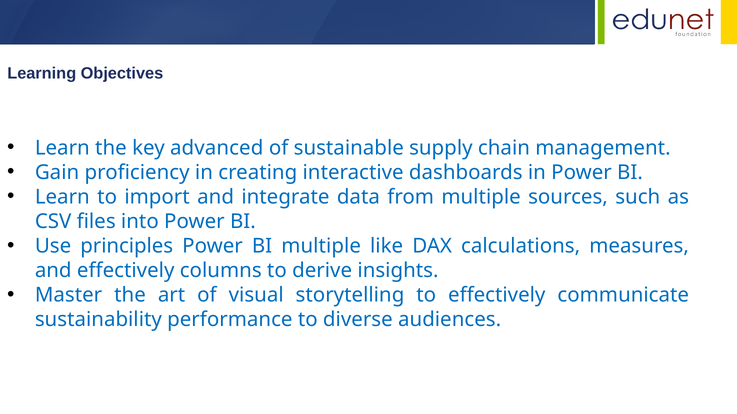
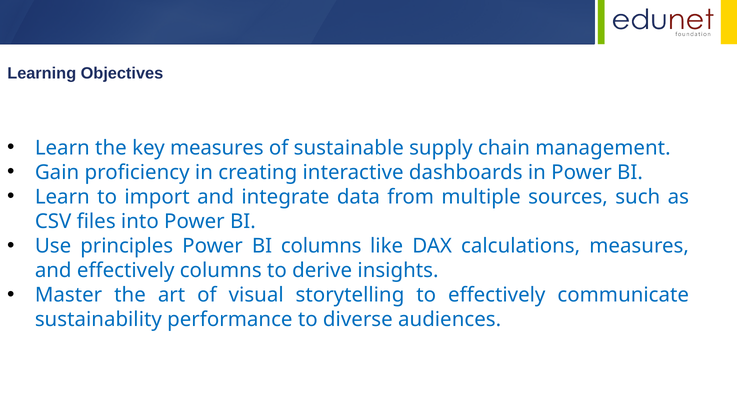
key advanced: advanced -> measures
BI multiple: multiple -> columns
